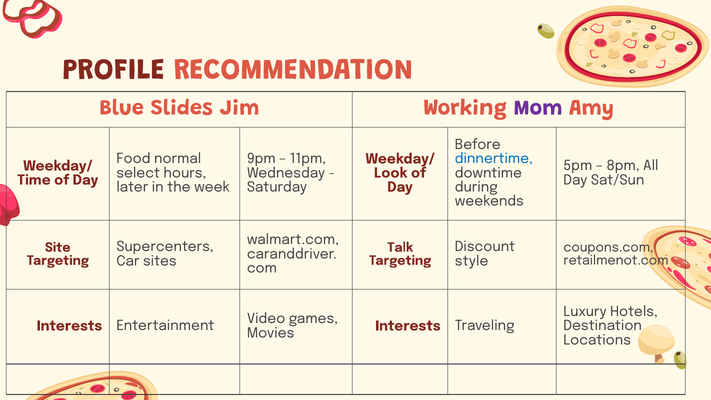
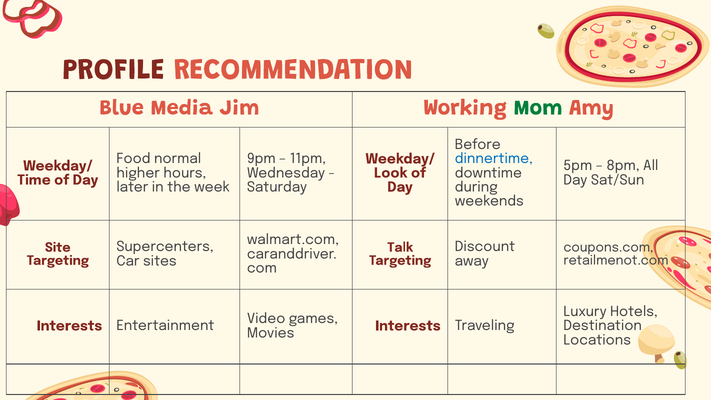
Slides: Slides -> Media
Mom colour: purple -> green
select: select -> higher
style: style -> away
